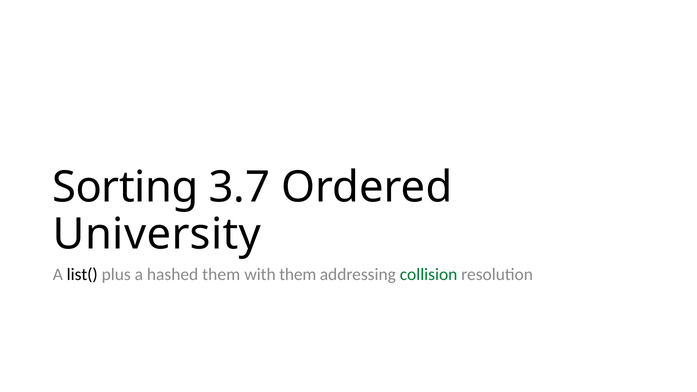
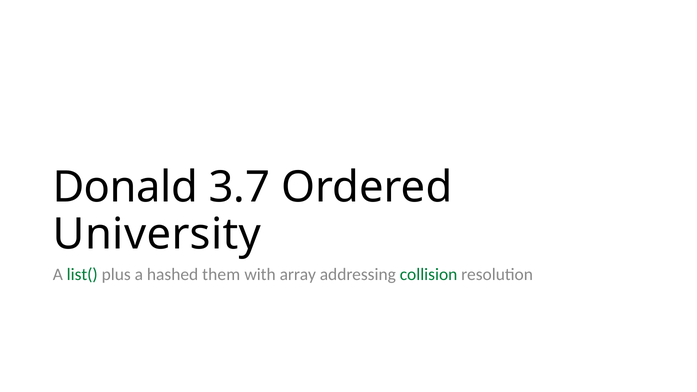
Sorting: Sorting -> Donald
list( colour: black -> green
with them: them -> array
